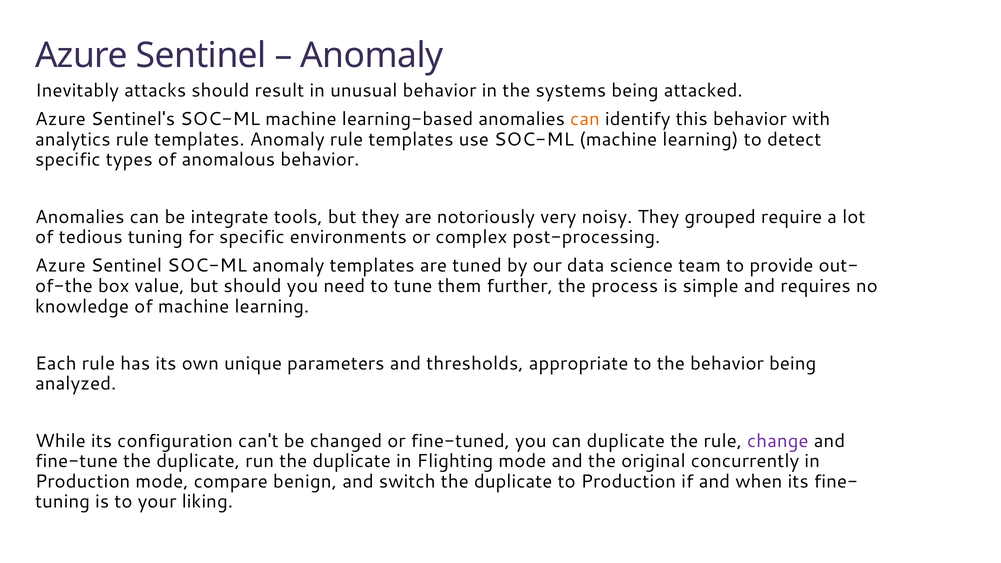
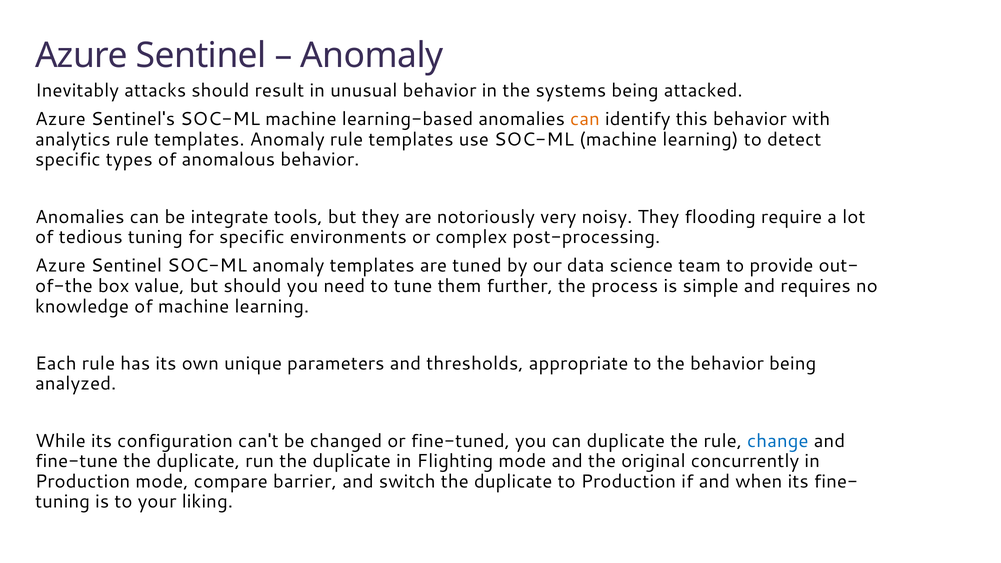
grouped: grouped -> flooding
change colour: purple -> blue
benign: benign -> barrier
